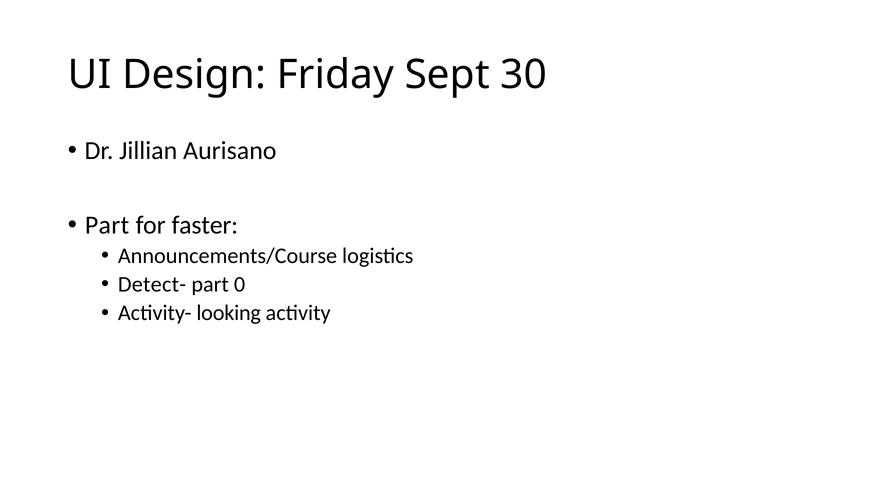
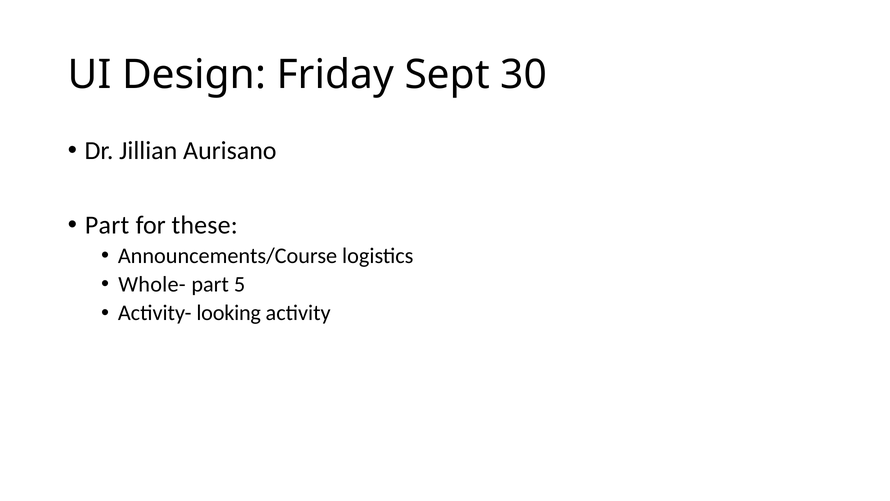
faster: faster -> these
Detect-: Detect- -> Whole-
0: 0 -> 5
